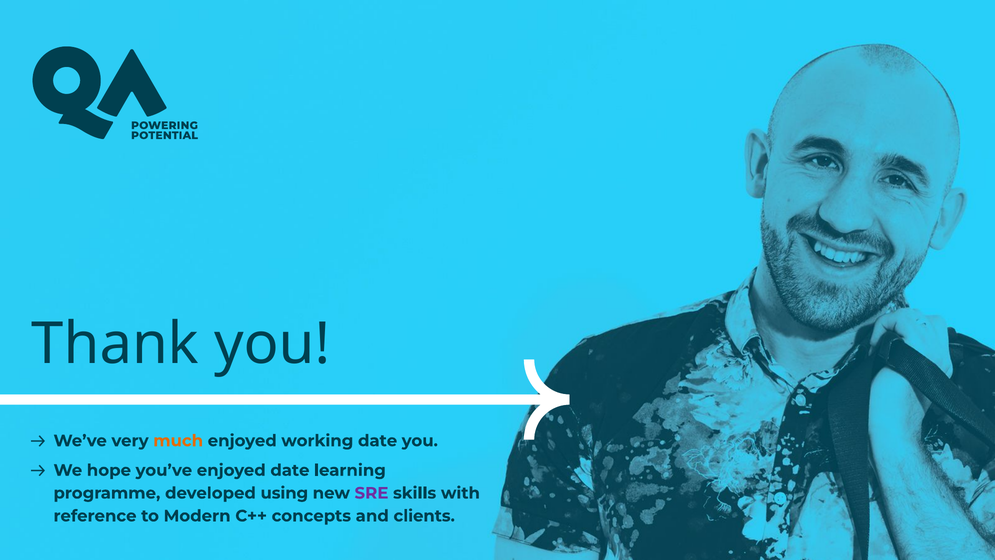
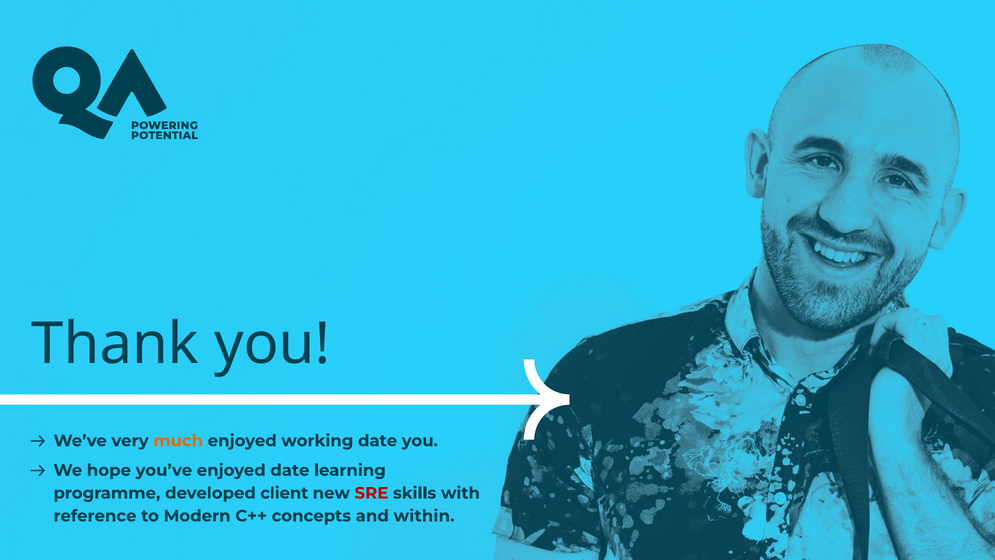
using: using -> client
SRE colour: purple -> red
clients: clients -> within
